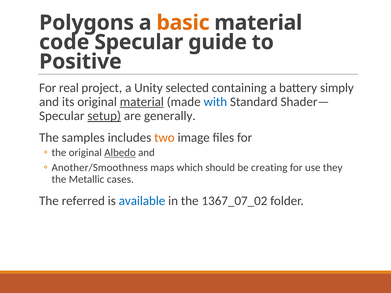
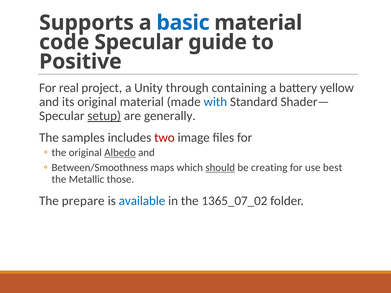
Polygons: Polygons -> Supports
basic colour: orange -> blue
selected: selected -> through
simply: simply -> yellow
material at (142, 102) underline: present -> none
two colour: orange -> red
Another/Smoothness: Another/Smoothness -> Between/Smoothness
should underline: none -> present
they: they -> best
cases: cases -> those
referred: referred -> prepare
1367_07_02: 1367_07_02 -> 1365_07_02
